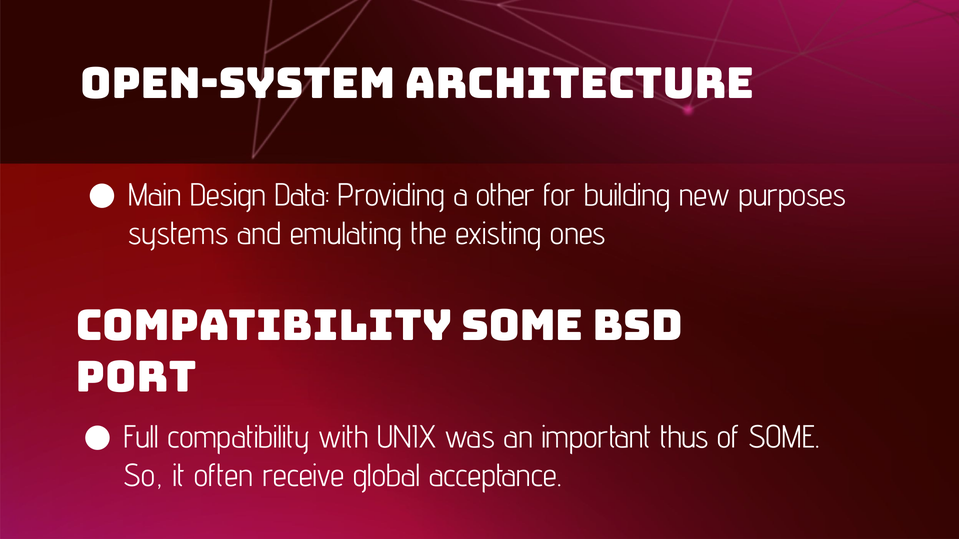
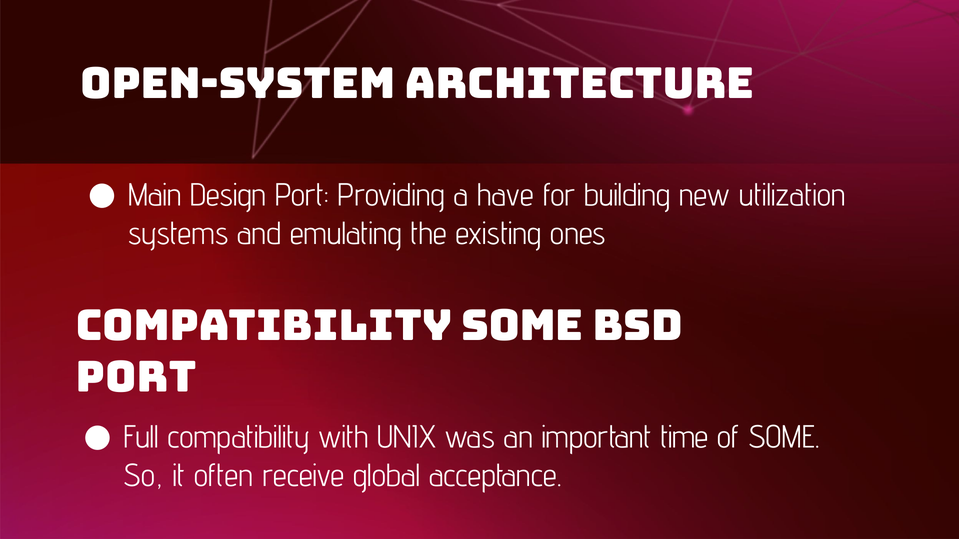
Design Data: Data -> Port
other: other -> have
purposes: purposes -> utilization
thus: thus -> time
